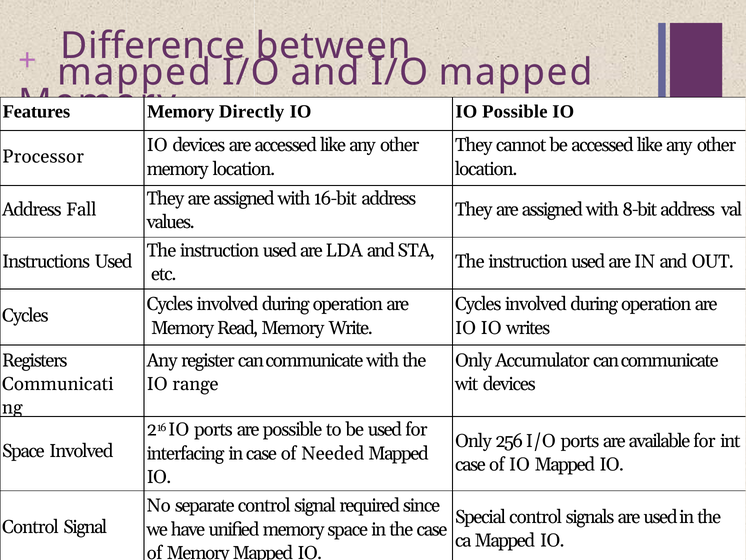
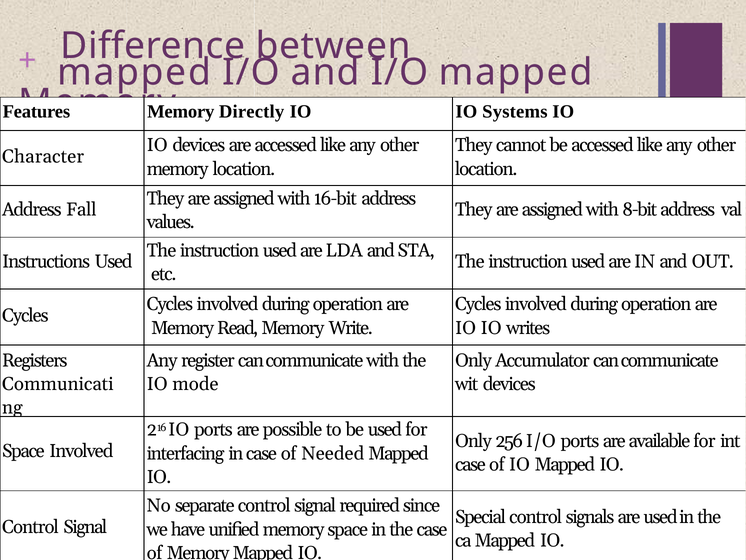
IO Possible: Possible -> Systems
Processor: Processor -> Character
range: range -> mode
